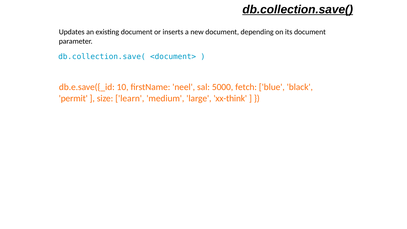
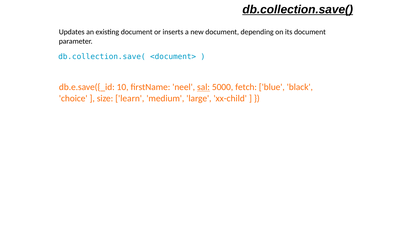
sal underline: none -> present
permit: permit -> choice
xx-think: xx-think -> xx-child
